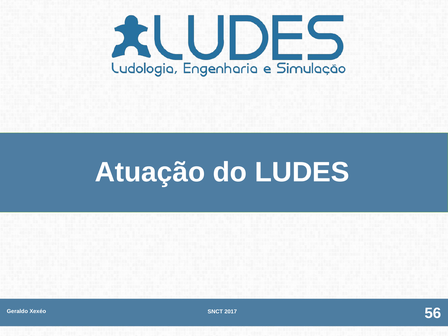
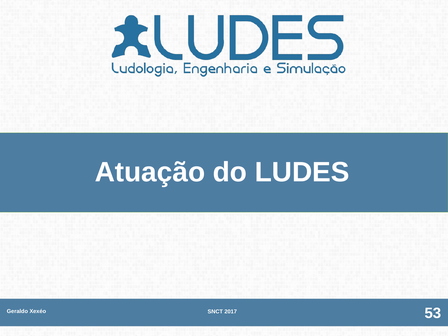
56: 56 -> 53
